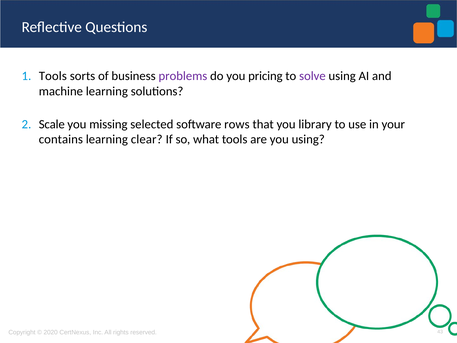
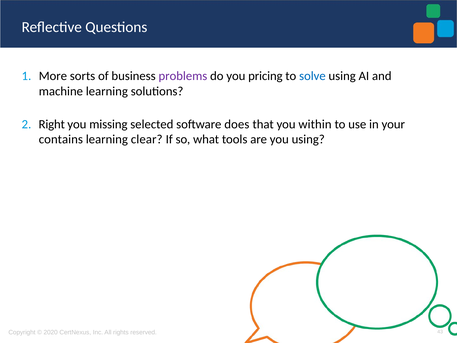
Tools at (53, 76): Tools -> More
solve colour: purple -> blue
Scale: Scale -> Right
rows: rows -> does
library: library -> within
